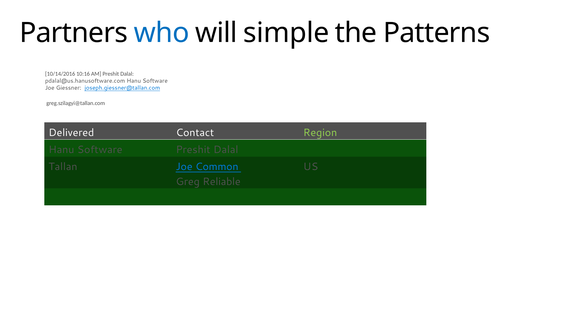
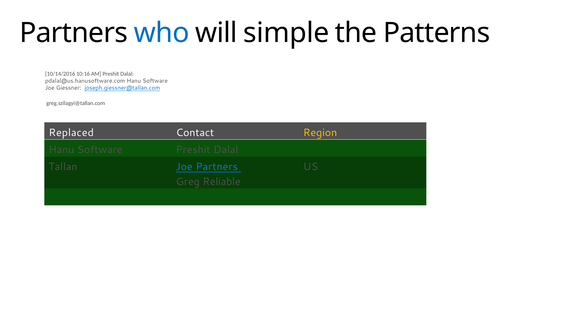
Delivered: Delivered -> Replaced
Region colour: light green -> yellow
Joe Common: Common -> Partners
